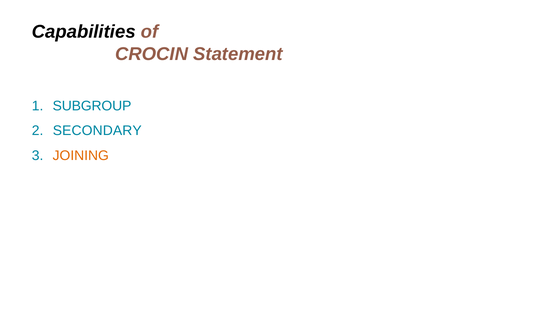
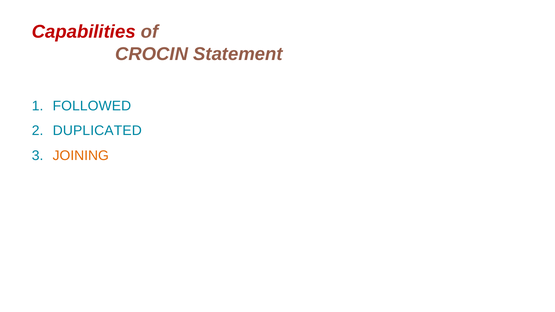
Capabilities colour: black -> red
SUBGROUP: SUBGROUP -> FOLLOWED
SECONDARY: SECONDARY -> DUPLICATED
